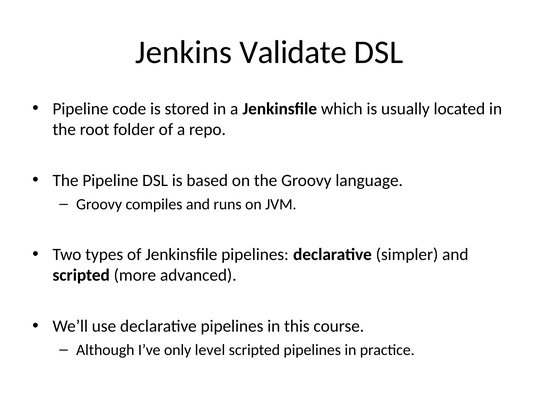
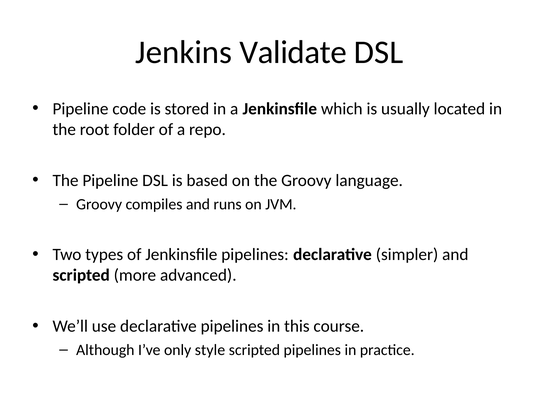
level: level -> style
